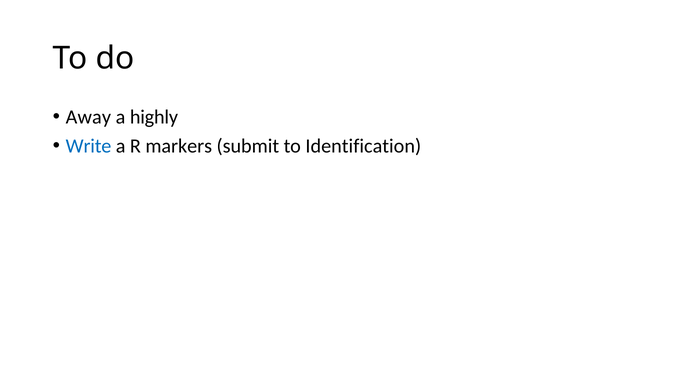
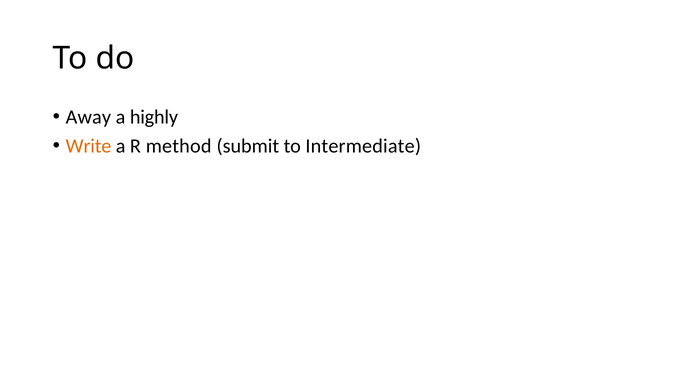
Write colour: blue -> orange
markers: markers -> method
Identification: Identification -> Intermediate
